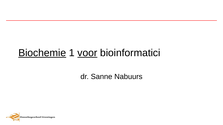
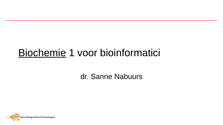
voor underline: present -> none
